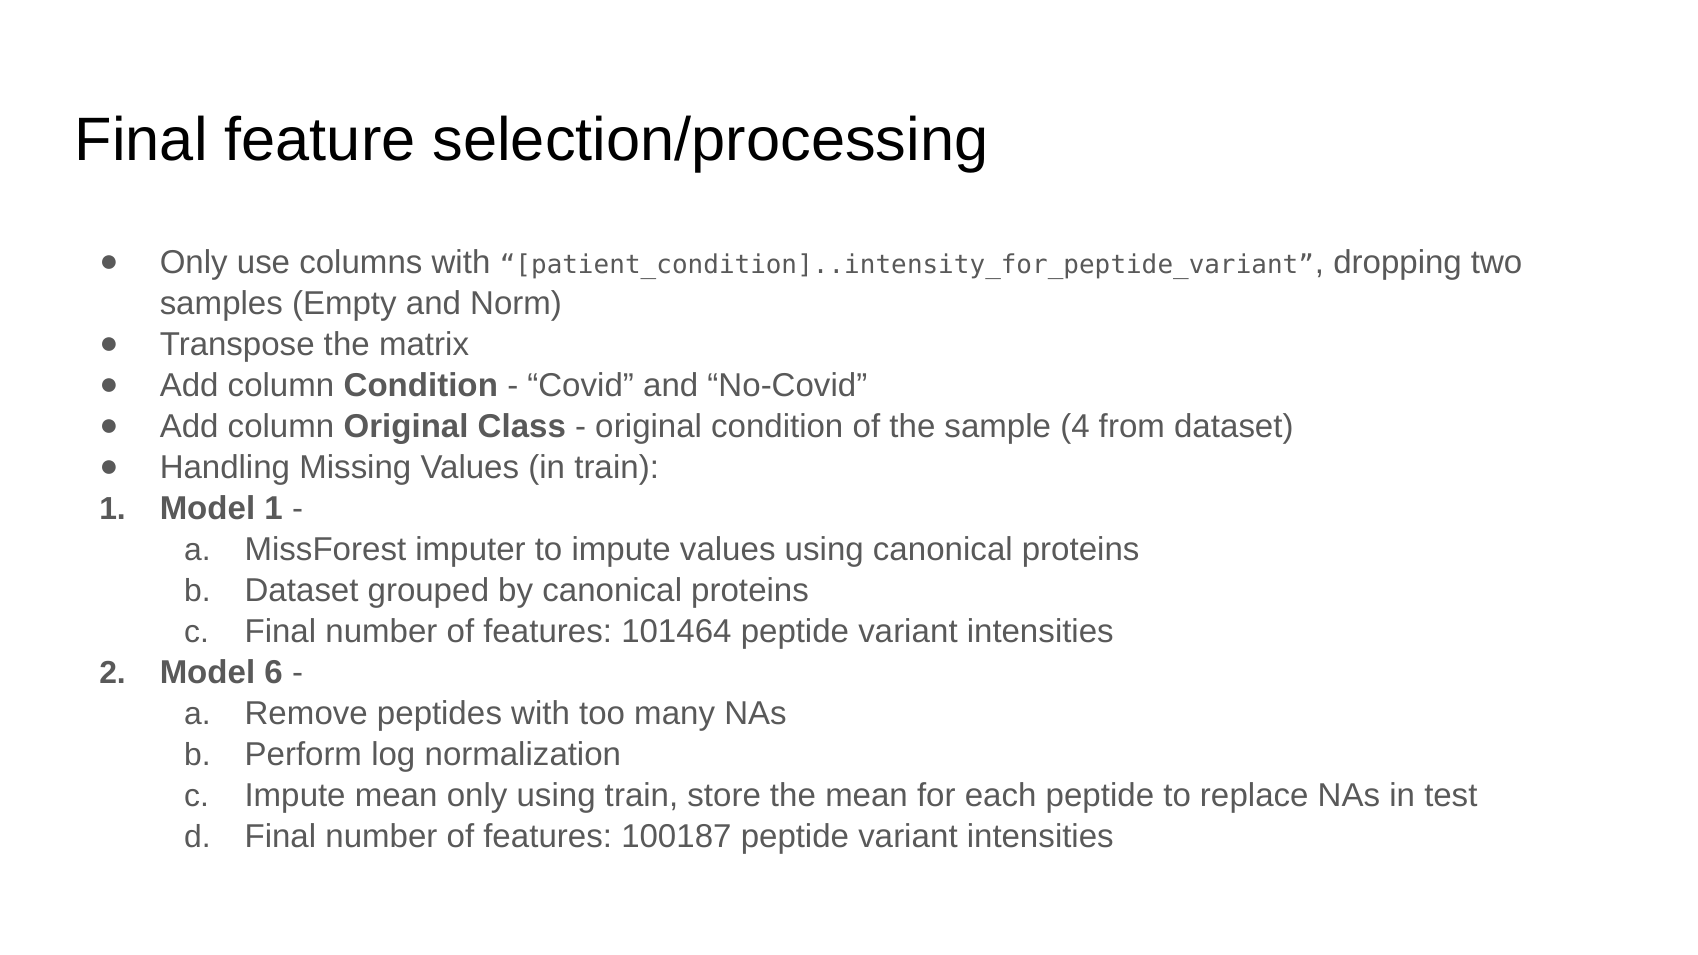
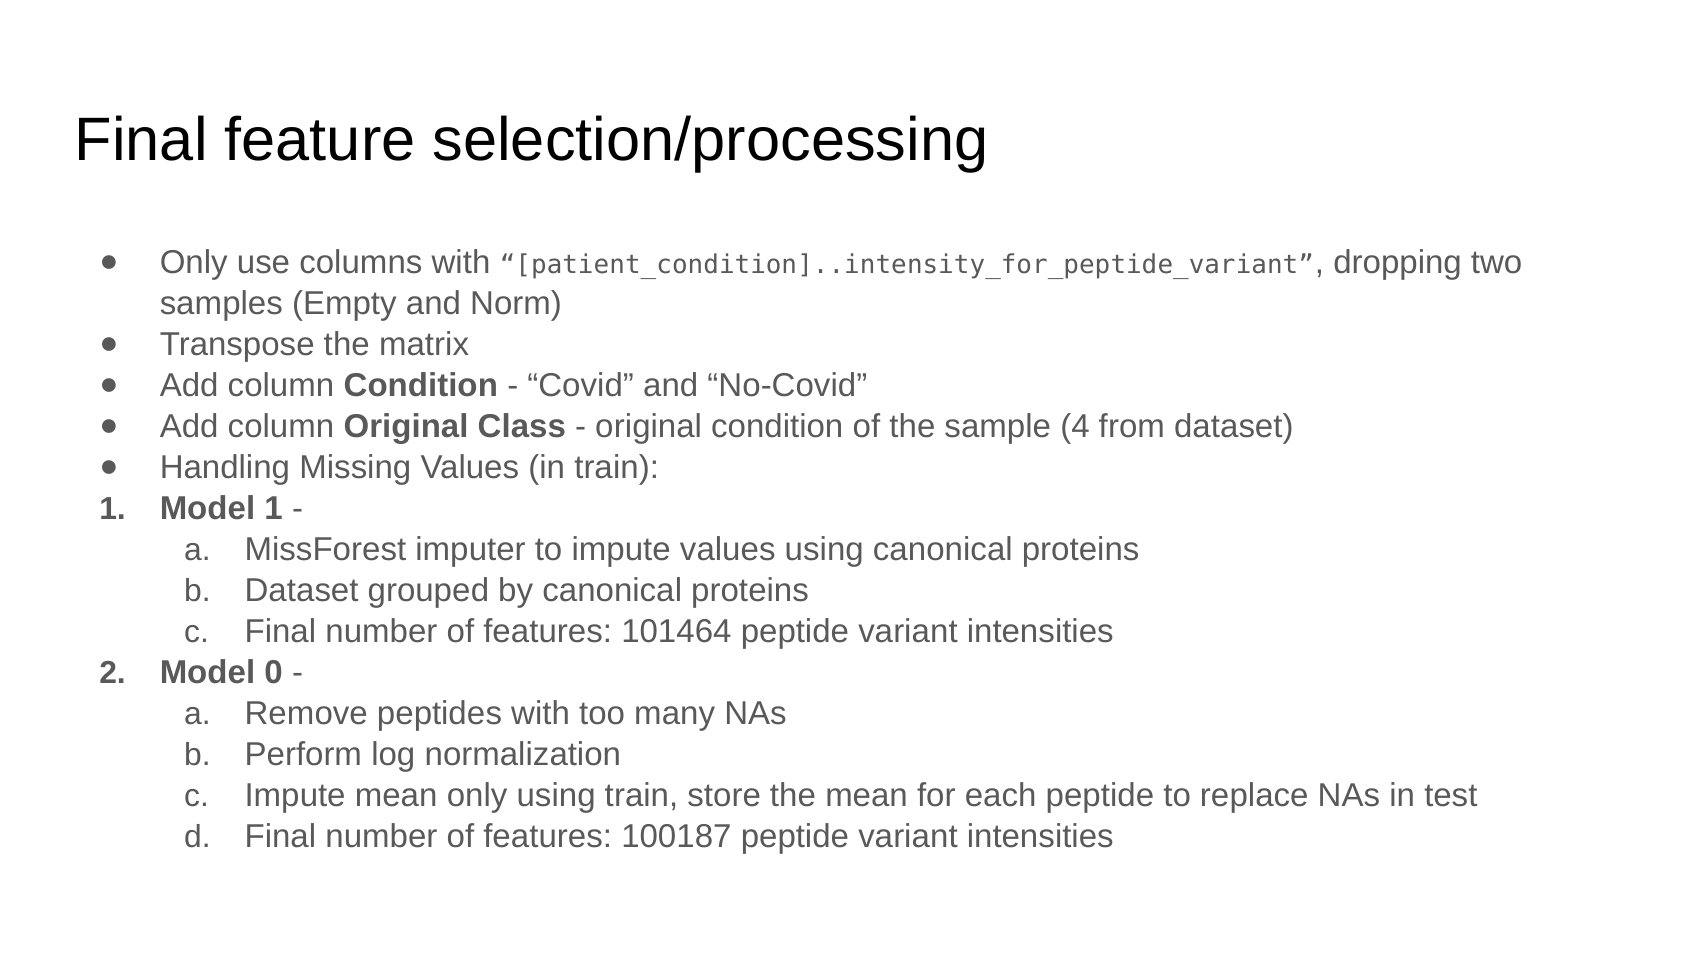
6: 6 -> 0
